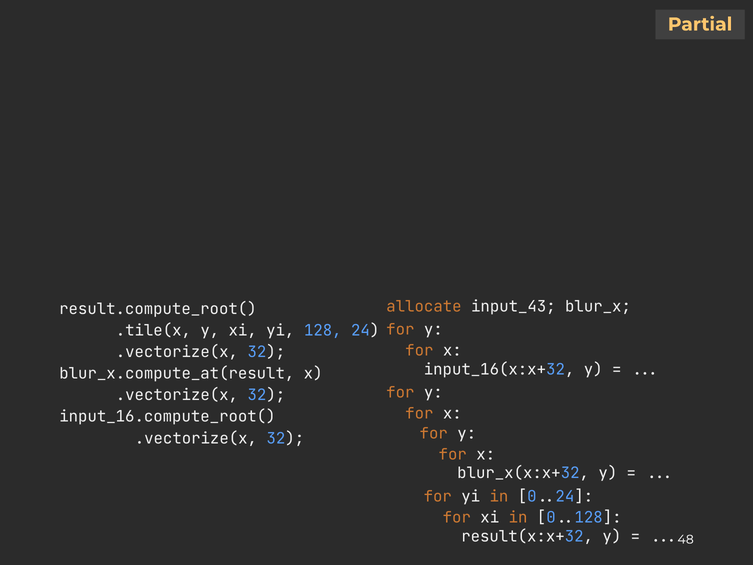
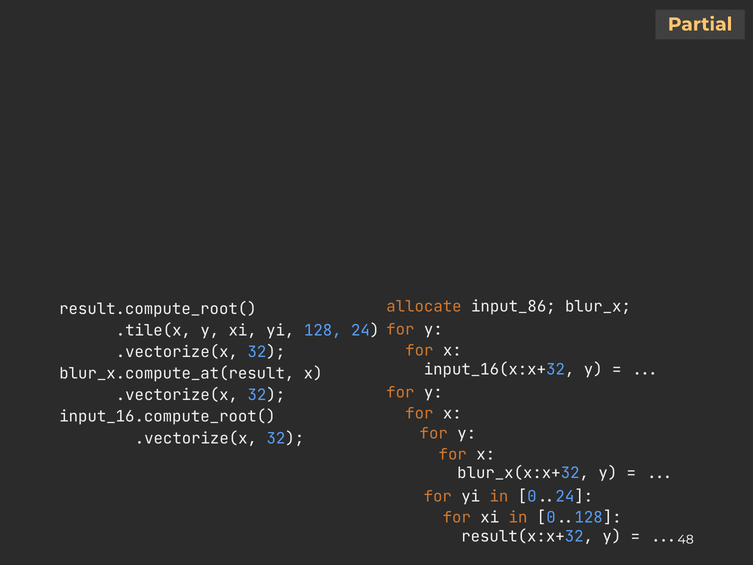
input_43: input_43 -> input_86
